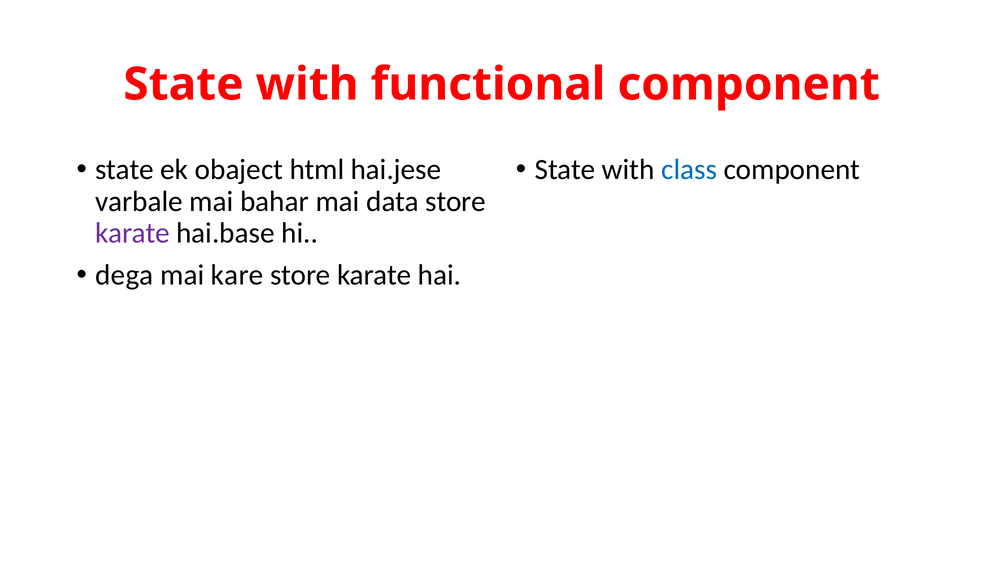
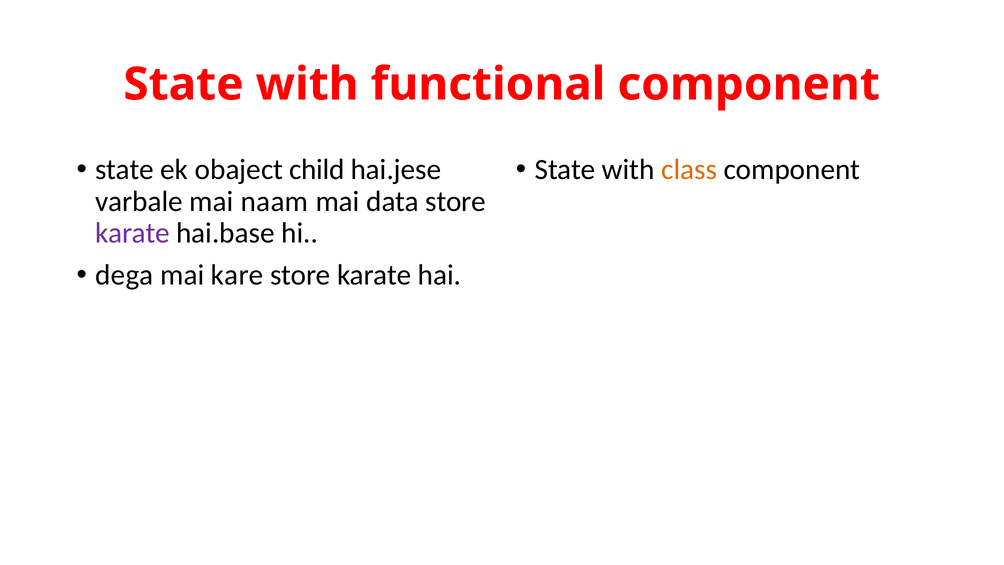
html: html -> child
class colour: blue -> orange
bahar: bahar -> naam
